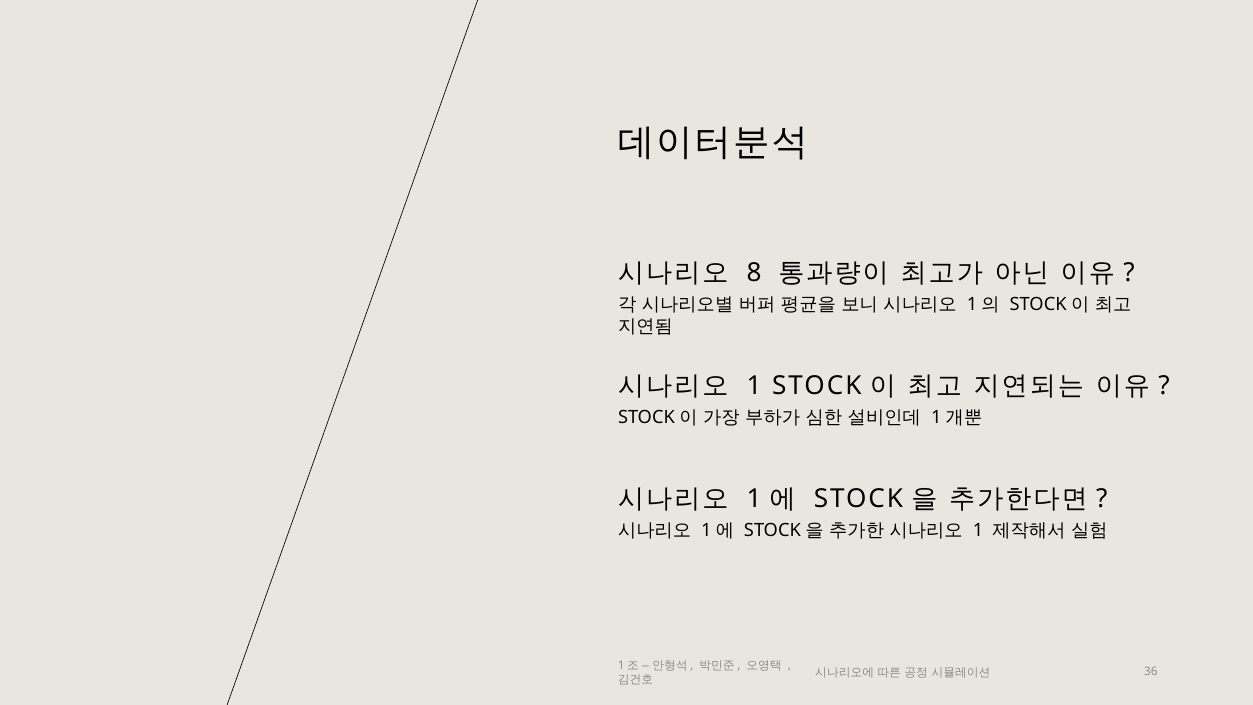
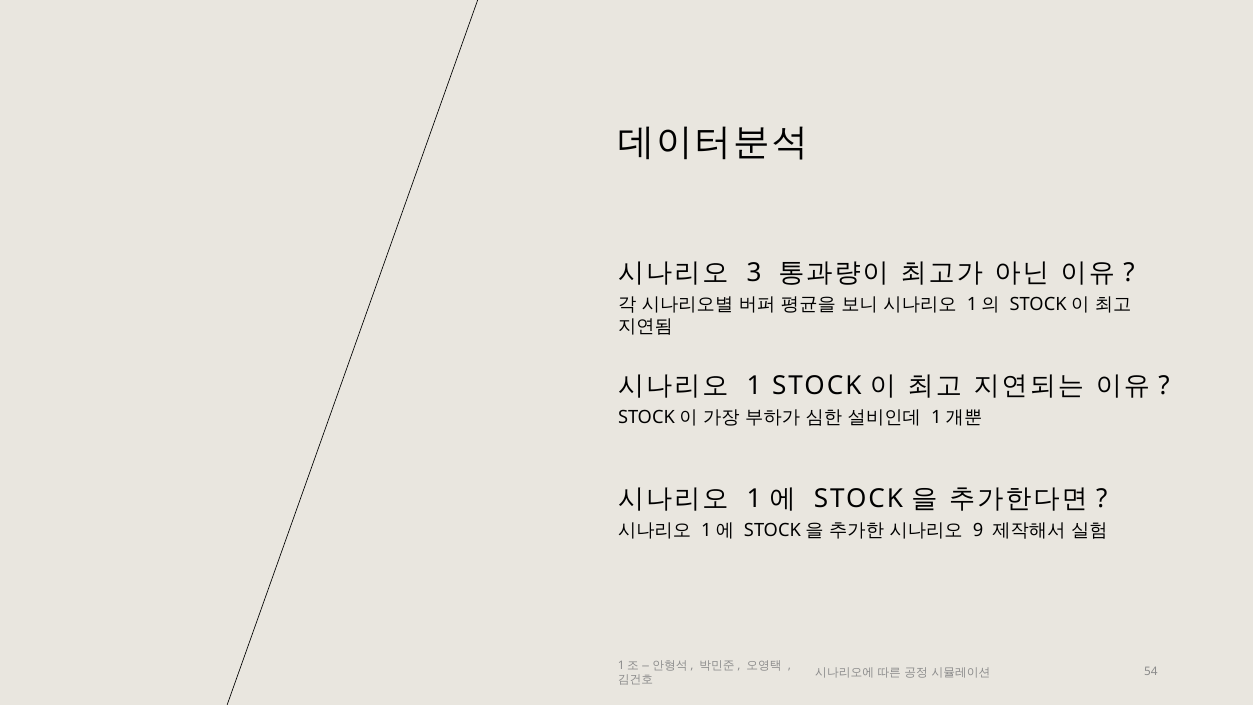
8: 8 -> 3
1 at (978, 531): 1 -> 9
36: 36 -> 54
